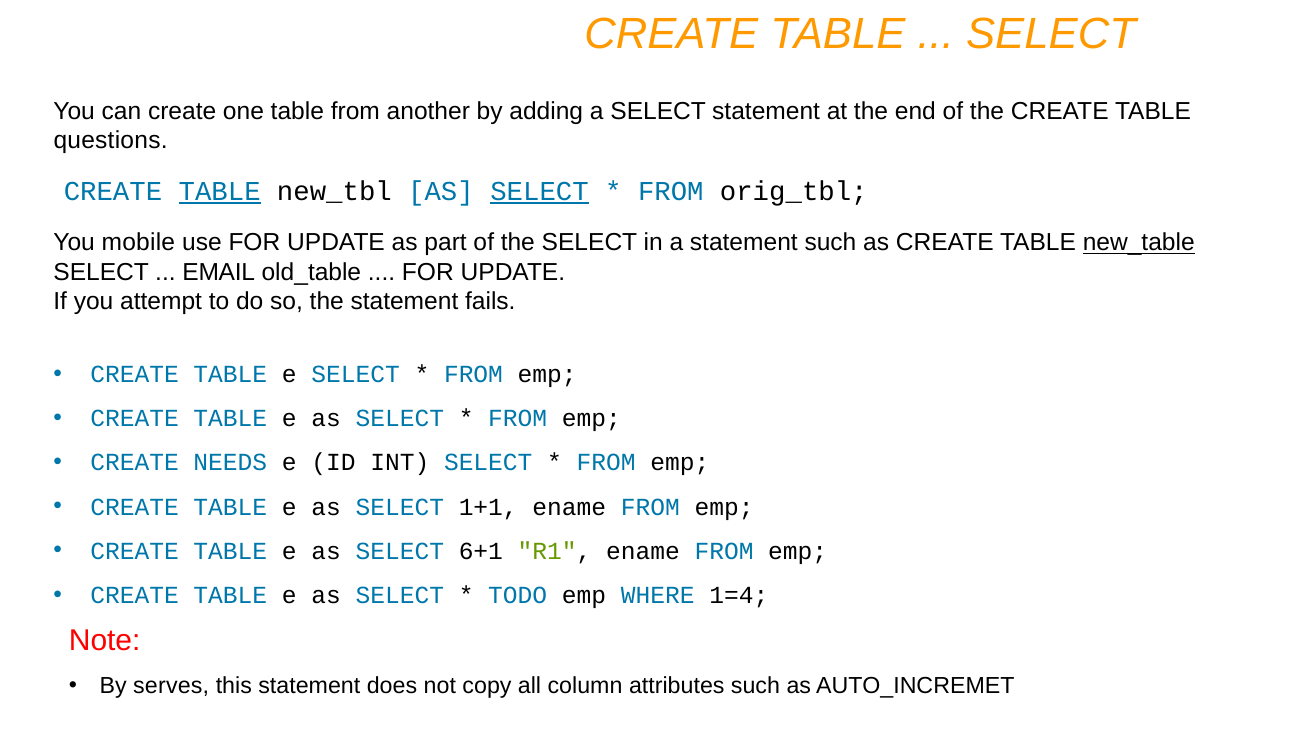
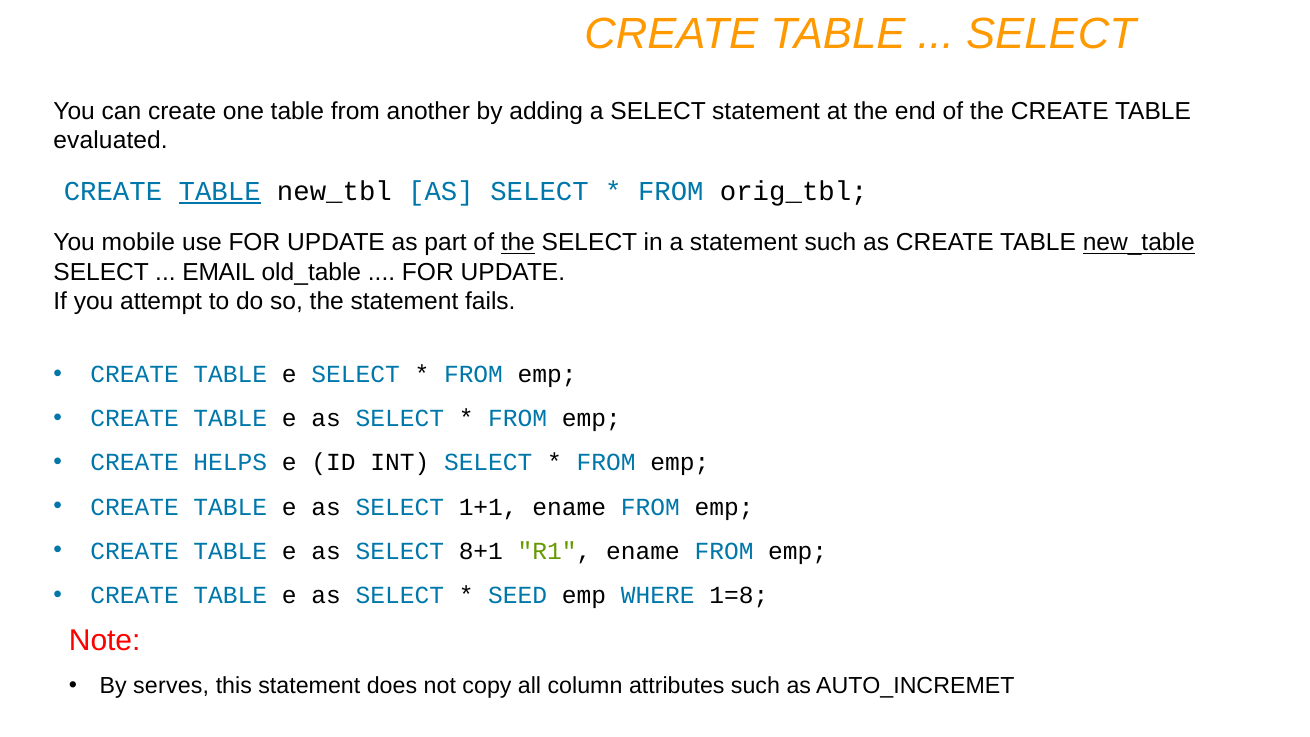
questions: questions -> evaluated
SELECT at (539, 191) underline: present -> none
the at (518, 243) underline: none -> present
NEEDS: NEEDS -> HELPS
6+1: 6+1 -> 8+1
TODO: TODO -> SEED
1=4: 1=4 -> 1=8
